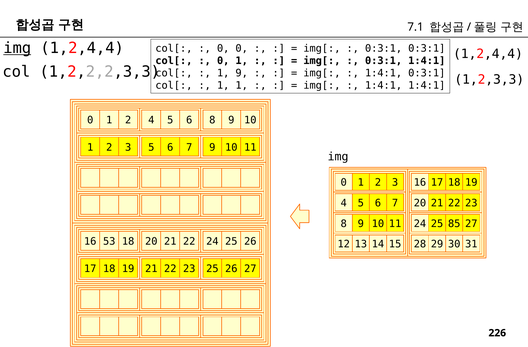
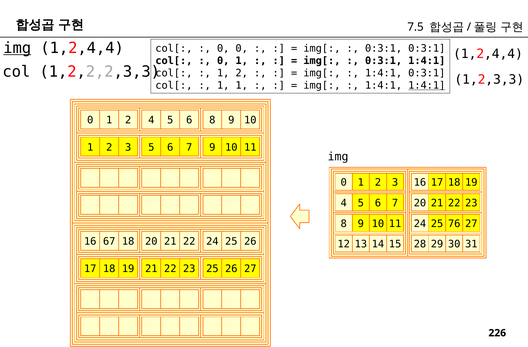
7.1: 7.1 -> 7.5
9 at (242, 73): 9 -> 2
1:4:1 at (427, 85) underline: none -> present
85: 85 -> 76
53: 53 -> 67
